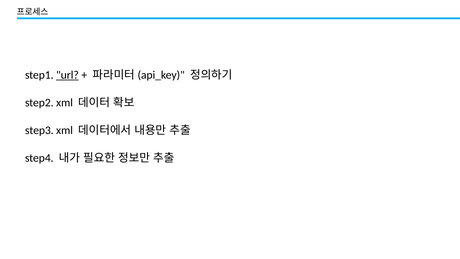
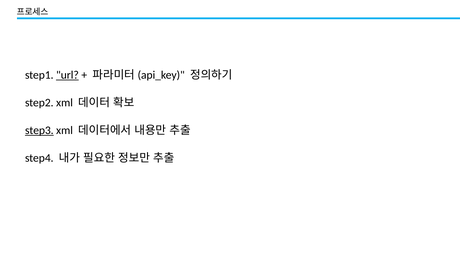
step3 underline: none -> present
